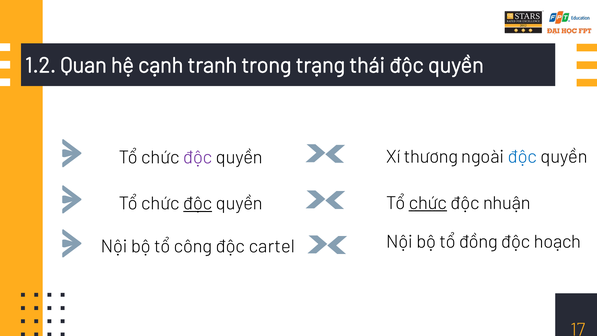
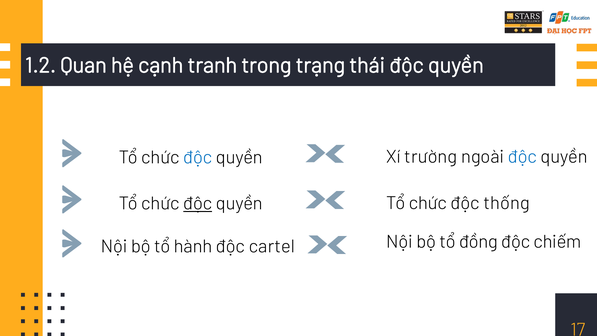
độc at (198, 157) colour: purple -> blue
thương: thương -> trường
chức at (428, 203) underline: present -> none
nhuận: nhuận -> thống
công: công -> hành
hoạch: hoạch -> chiếm
